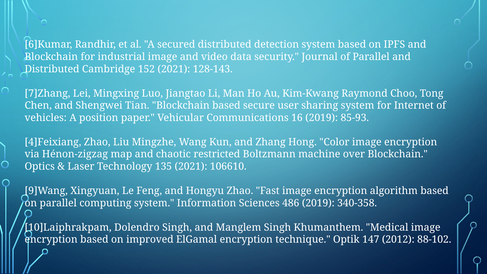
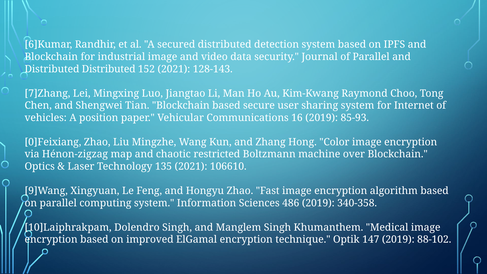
Distributed Cambridge: Cambridge -> Distributed
4]Feixiang: 4]Feixiang -> 0]Feixiang
147 2012: 2012 -> 2019
